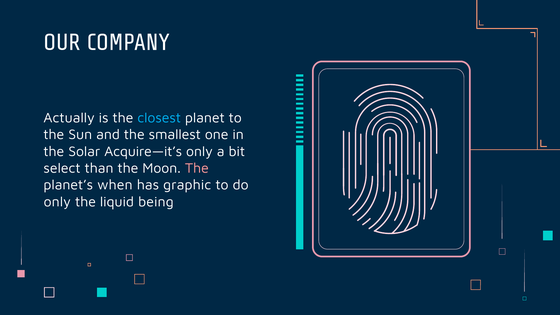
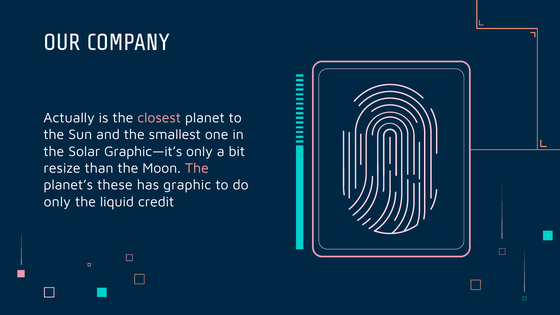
closest colour: light blue -> pink
Acquire—it’s: Acquire—it’s -> Graphic—it’s
select: select -> resize
when: when -> these
being: being -> credit
